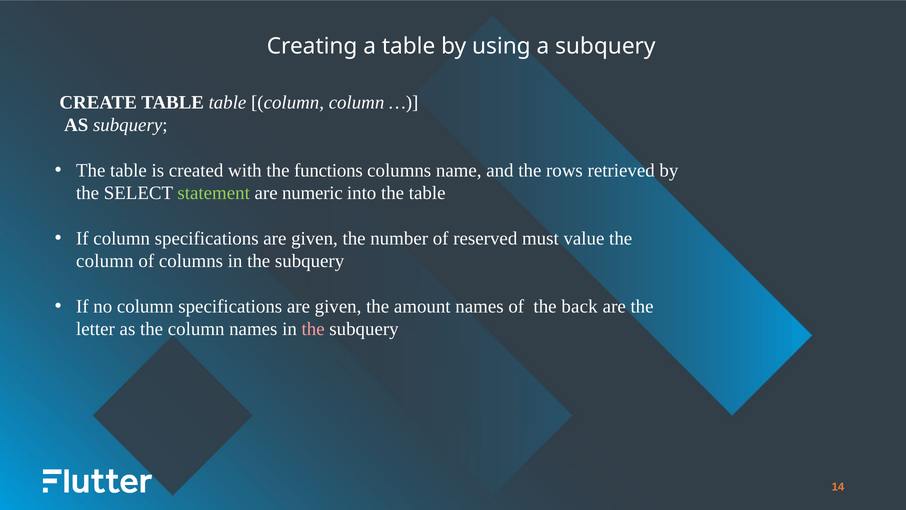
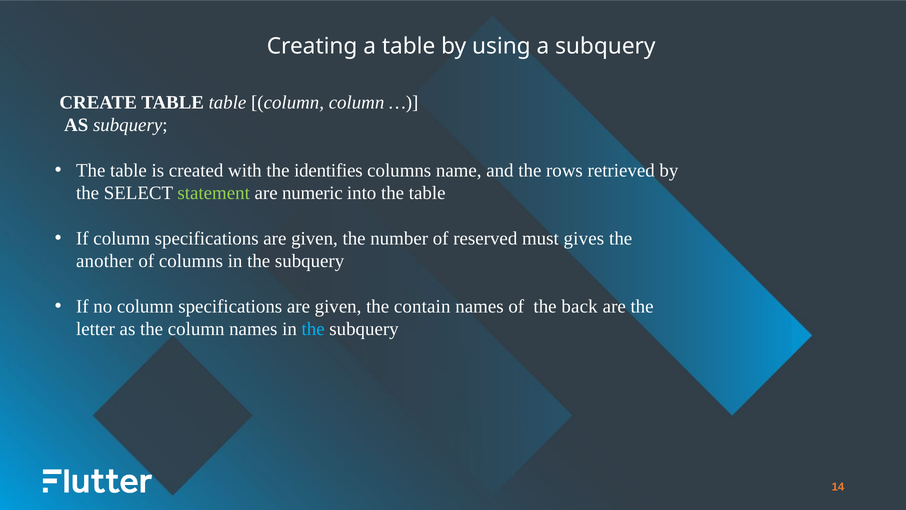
functions: functions -> identifies
value: value -> gives
column at (105, 261): column -> another
amount: amount -> contain
the at (313, 329) colour: pink -> light blue
